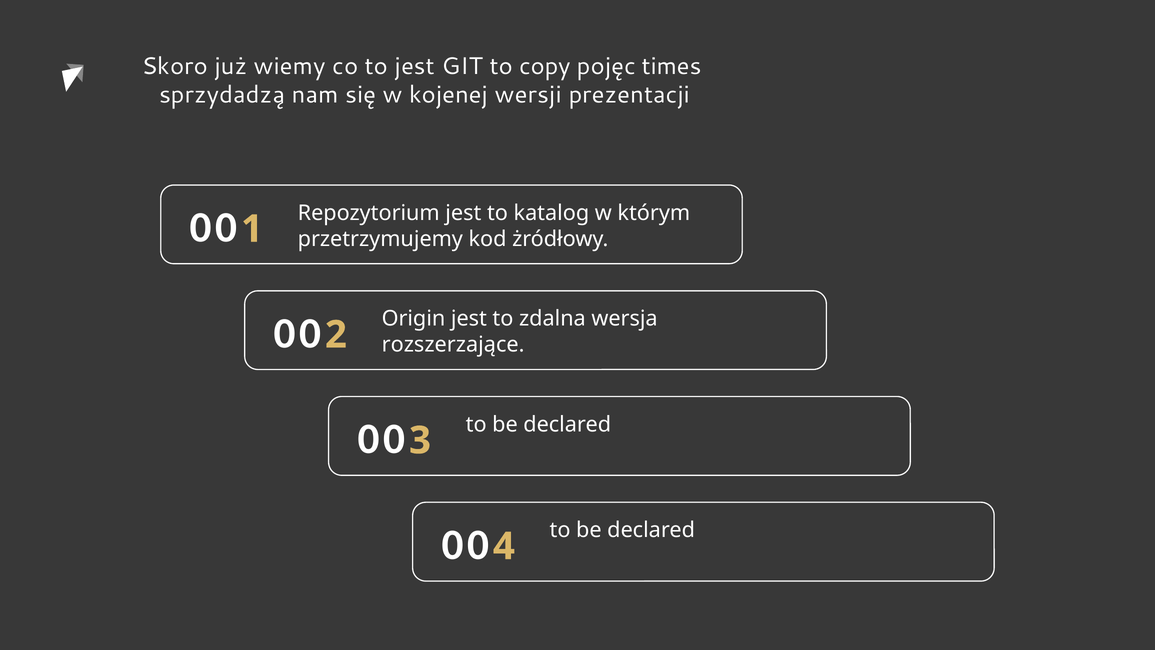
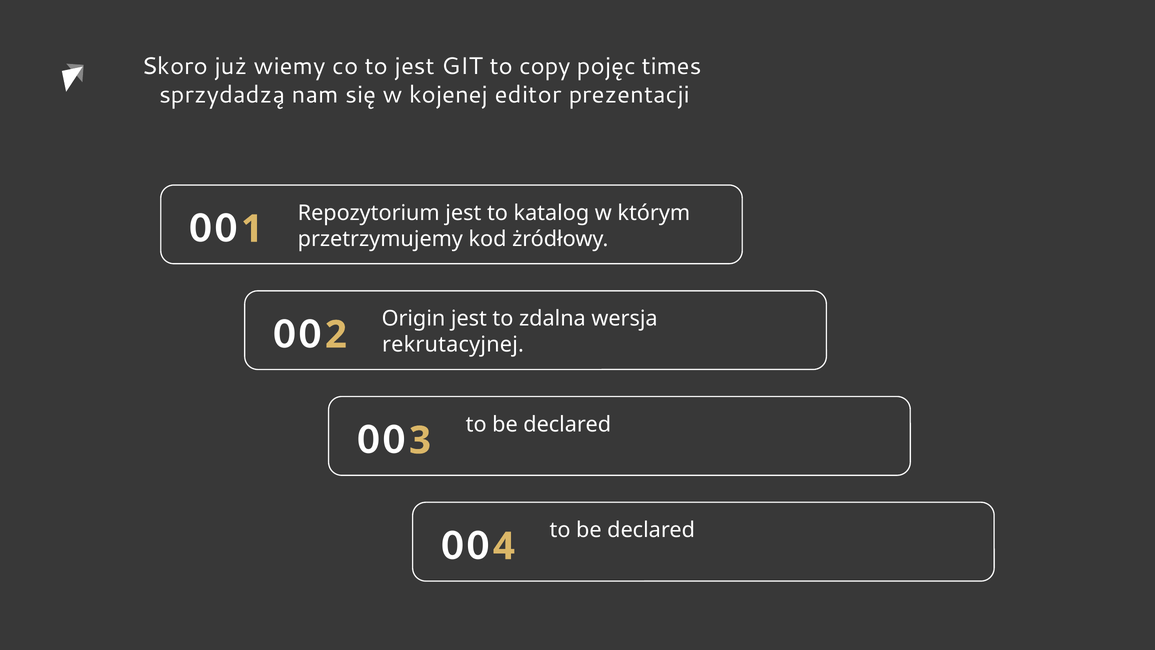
wersji: wersji -> editor
rozszerzające: rozszerzające -> rekrutacyjnej
